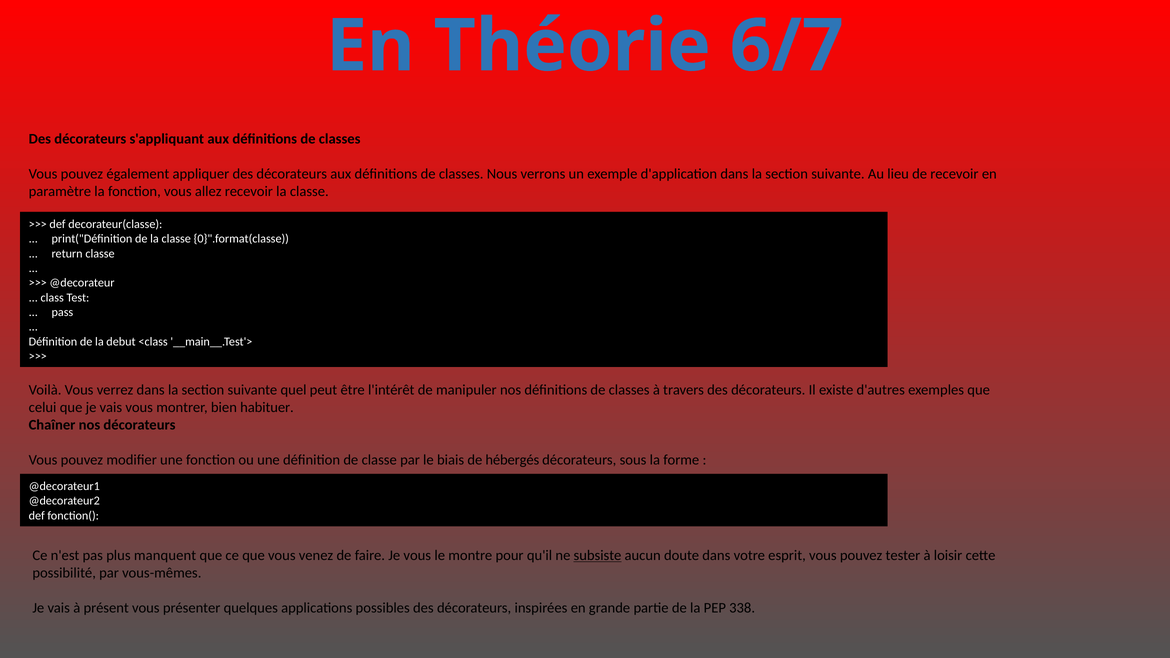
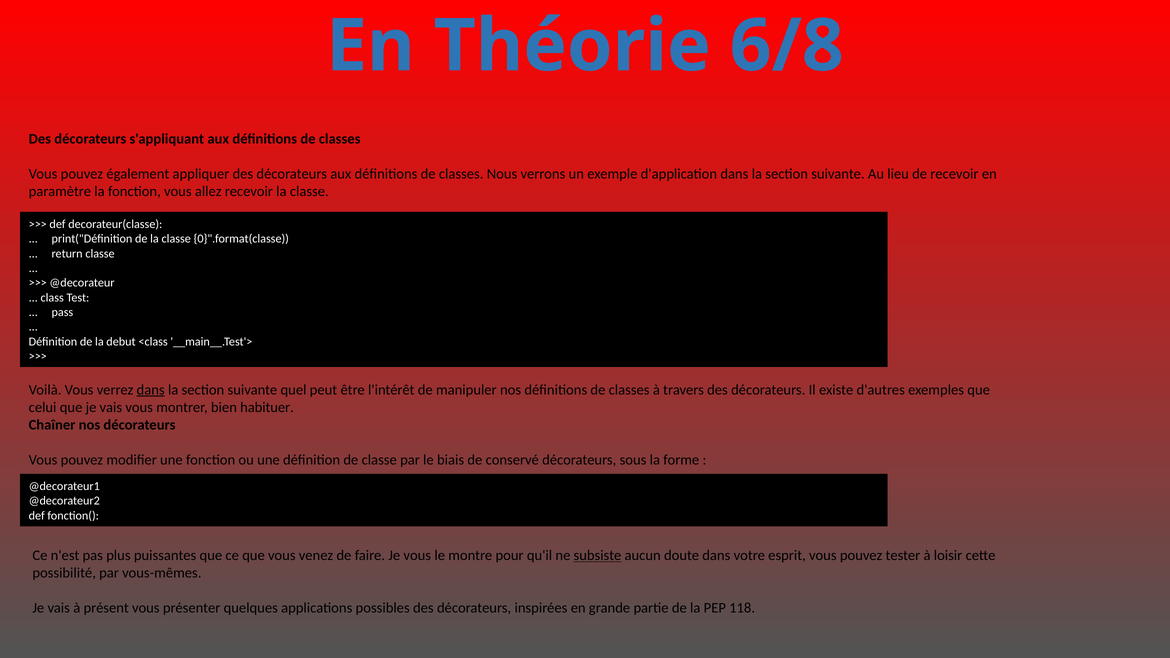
6/7: 6/7 -> 6/8
dans at (151, 390) underline: none -> present
hébergés: hébergés -> conservé
manquent: manquent -> puissantes
338: 338 -> 118
